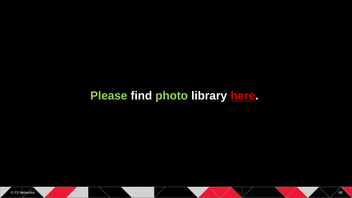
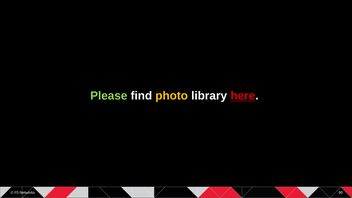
photo colour: light green -> yellow
